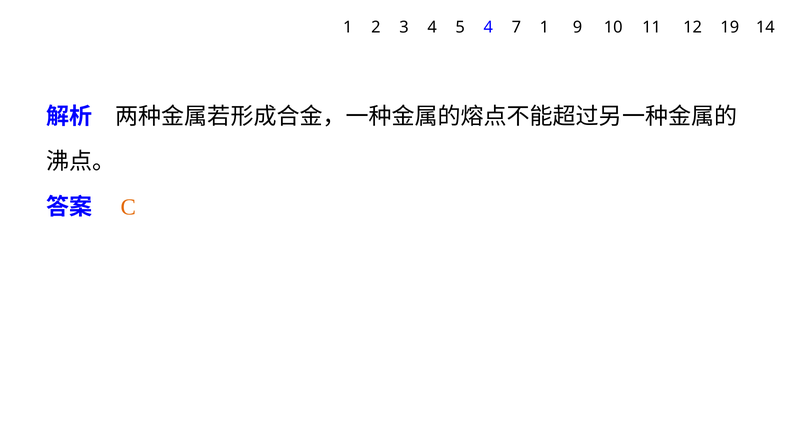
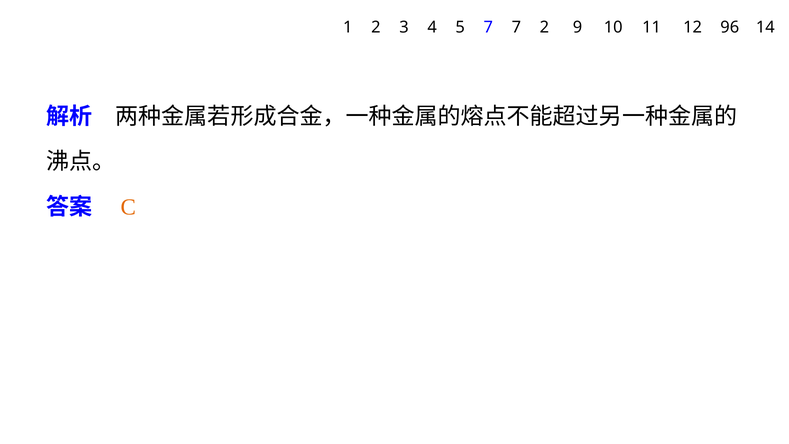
5 4: 4 -> 7
7 1: 1 -> 2
19: 19 -> 96
